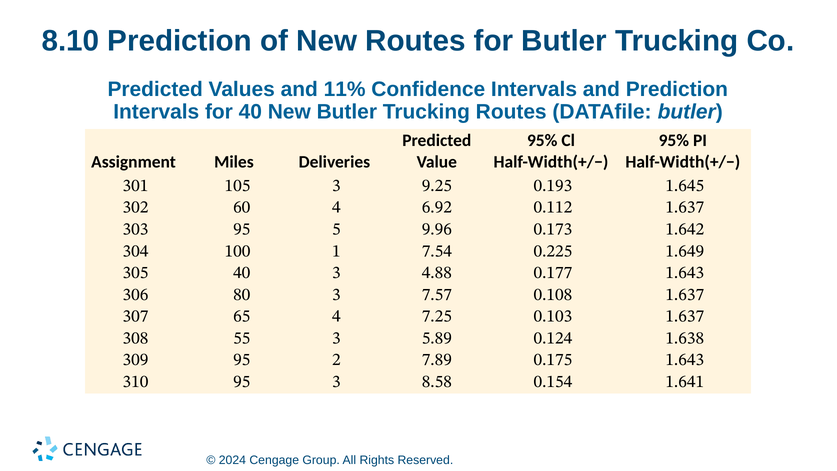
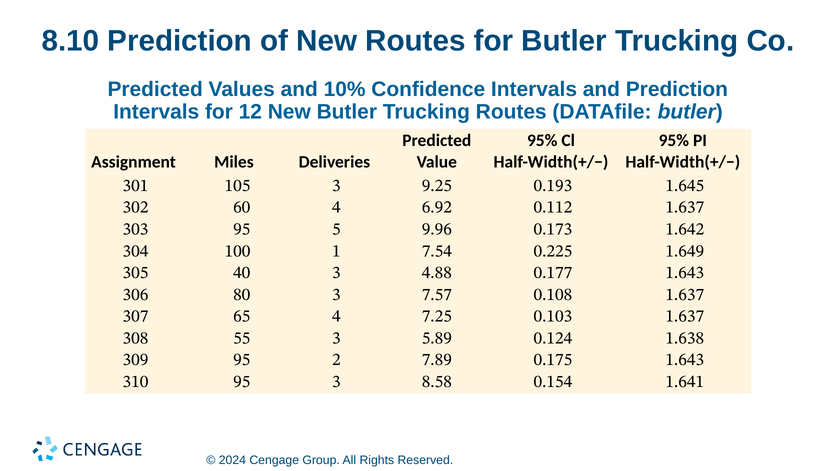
11%: 11% -> 10%
for 40: 40 -> 12
